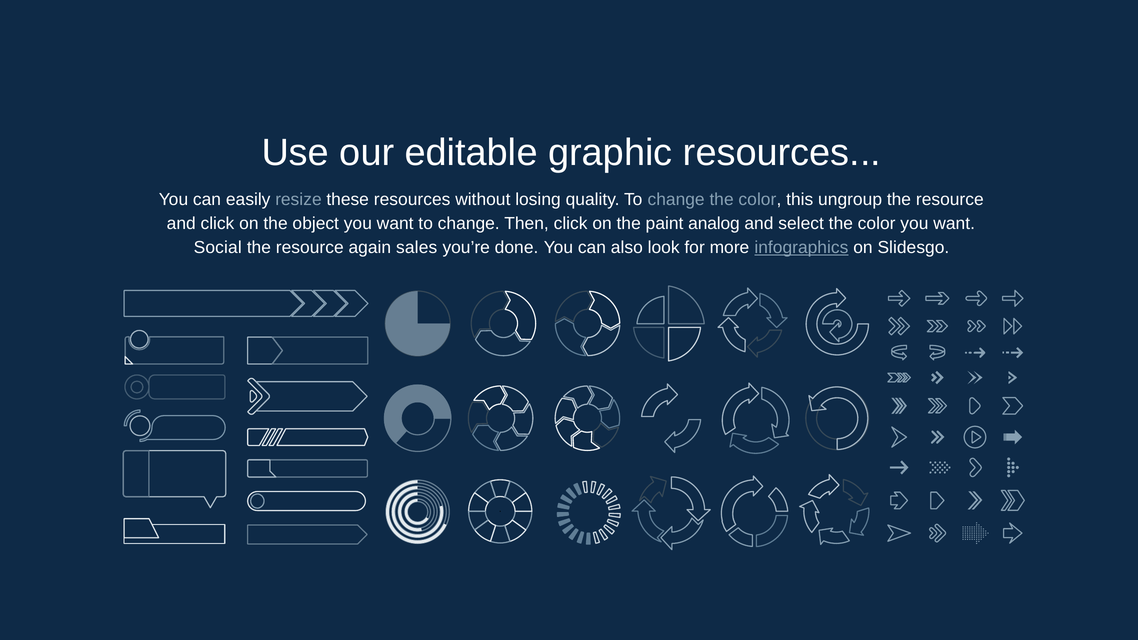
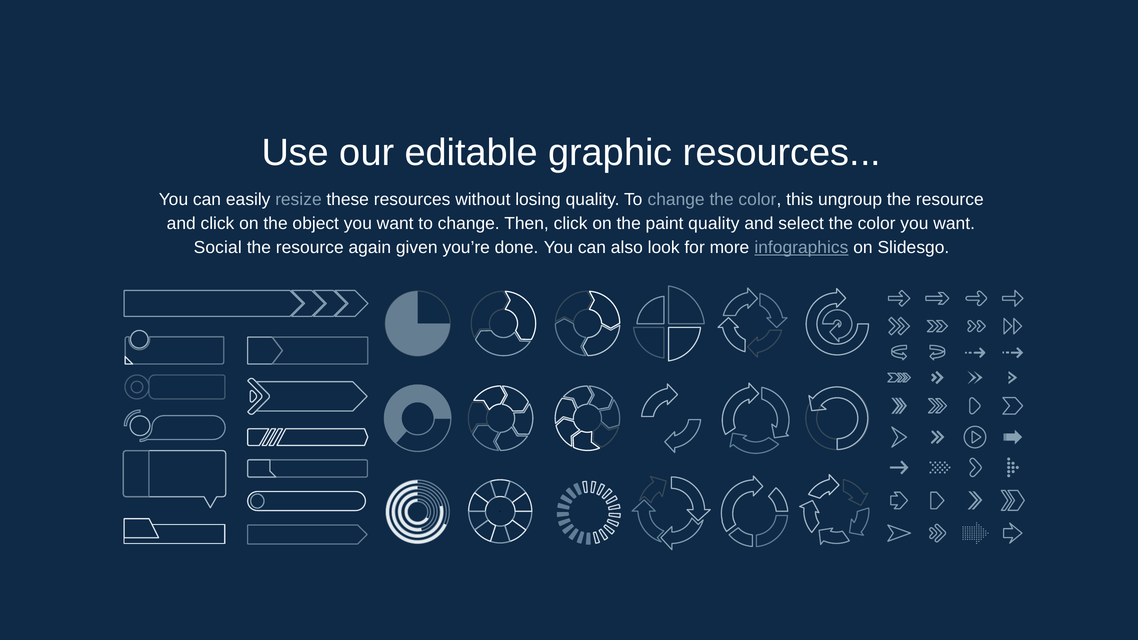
paint analog: analog -> quality
sales: sales -> given
